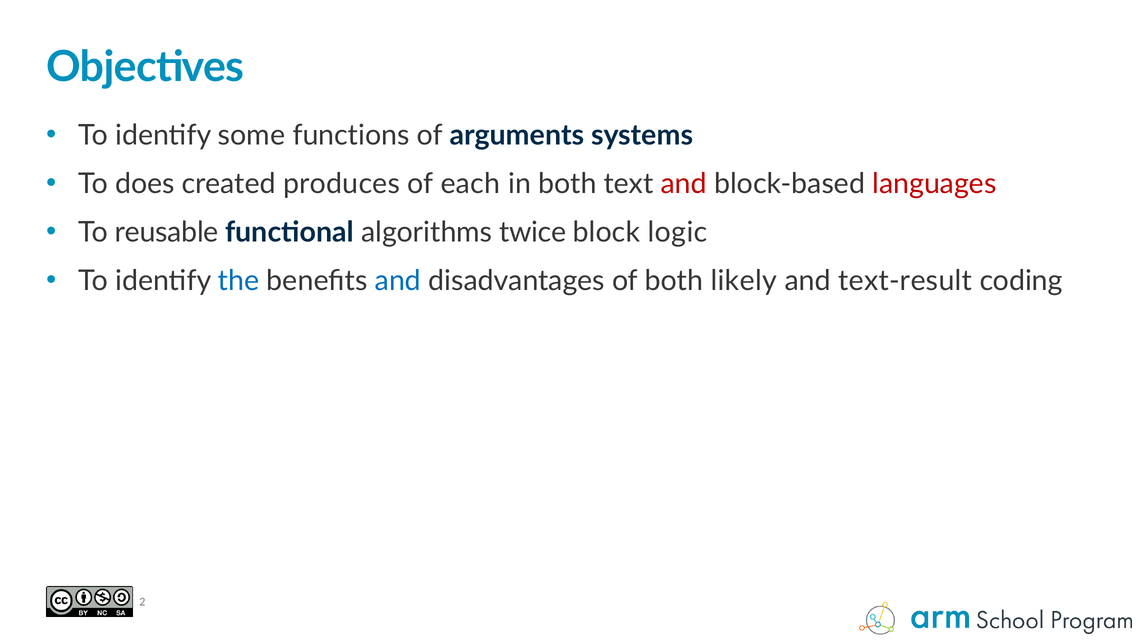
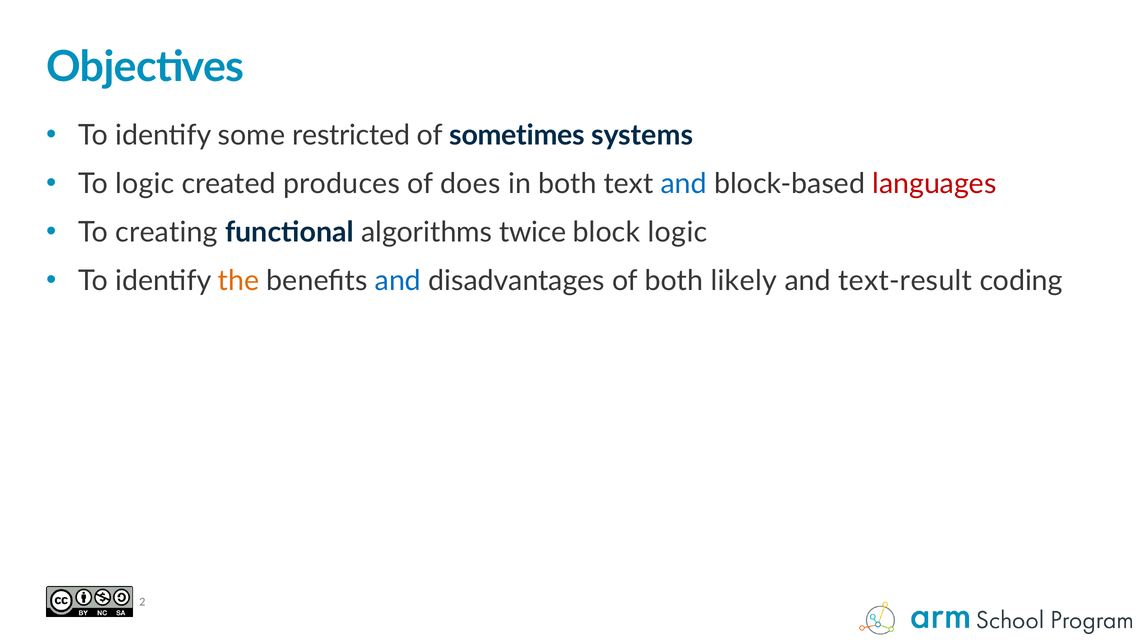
functions: functions -> restricted
arguments: arguments -> sometimes
To does: does -> logic
each: each -> does
and at (684, 184) colour: red -> blue
reusable: reusable -> creating
the colour: blue -> orange
